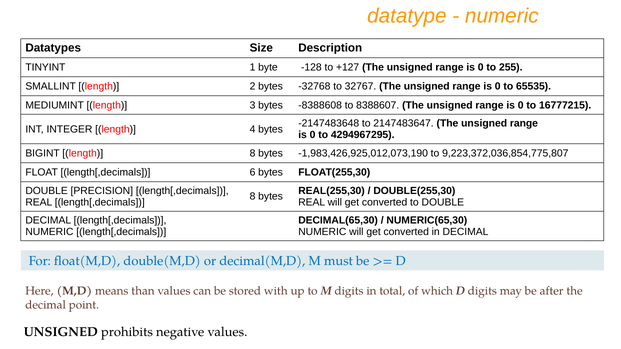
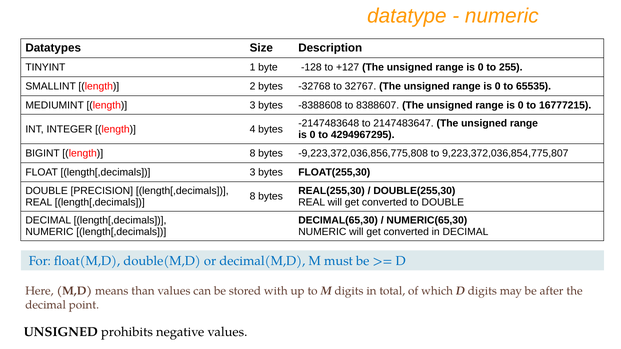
-1,983,426,925,012,073,190: -1,983,426,925,012,073,190 -> -9,223,372,036,856,775,808
length[,decimals 6: 6 -> 3
